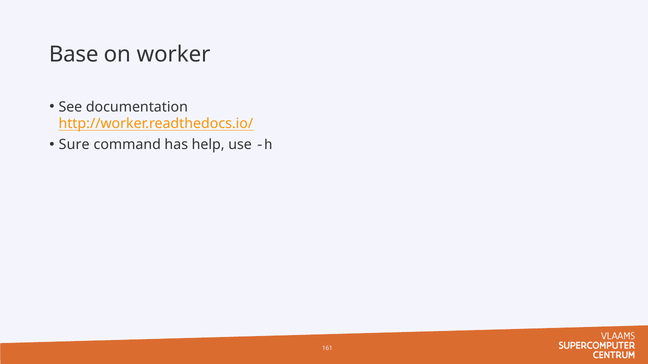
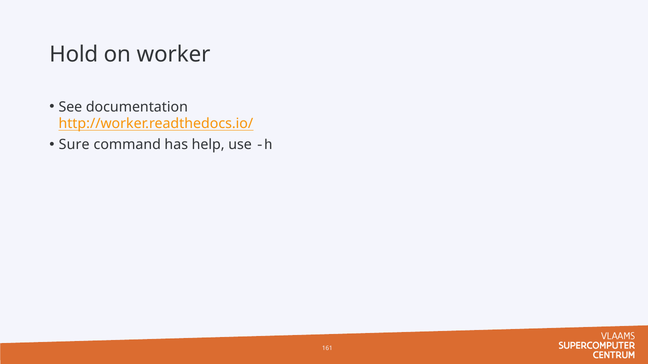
Base: Base -> Hold
